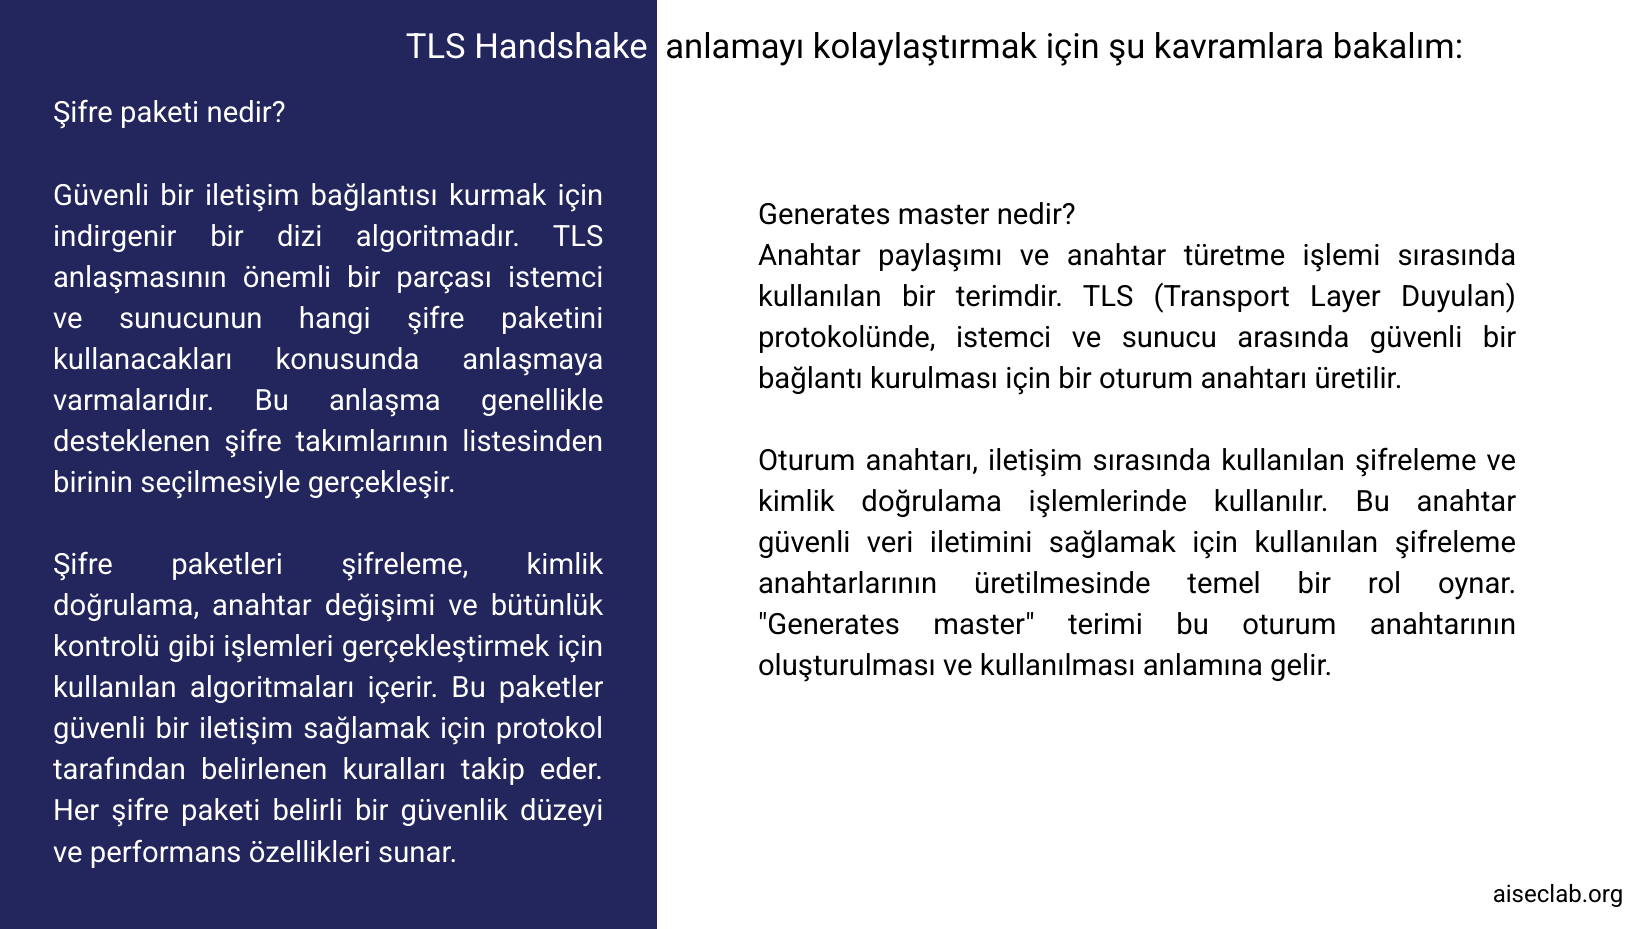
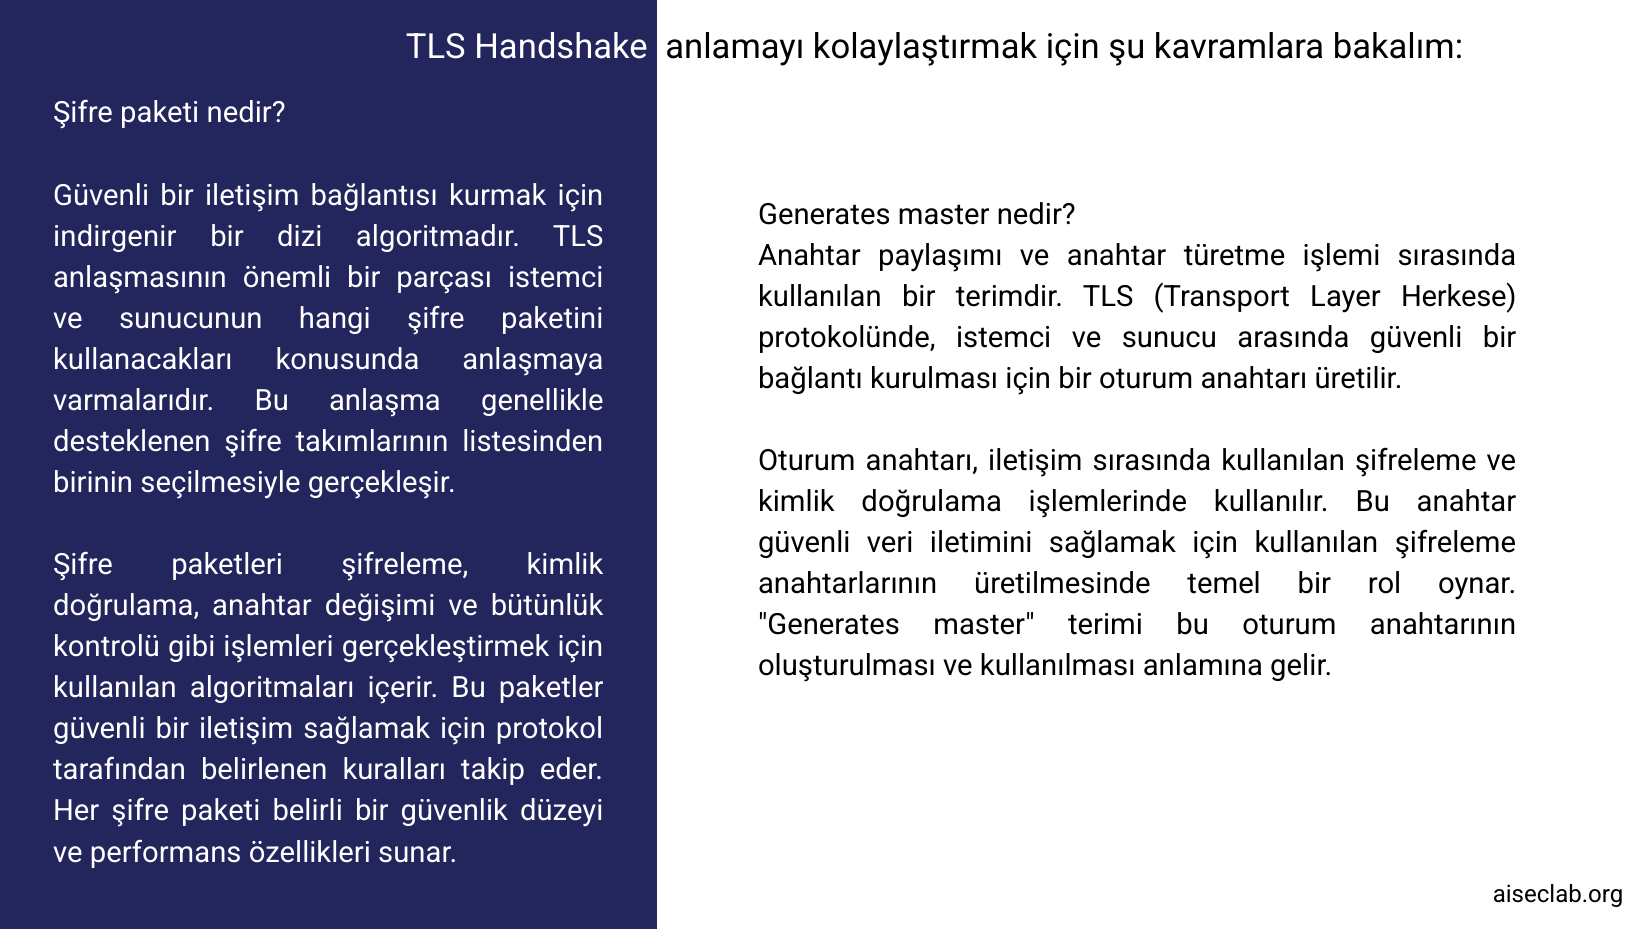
Duyulan: Duyulan -> Herkese
